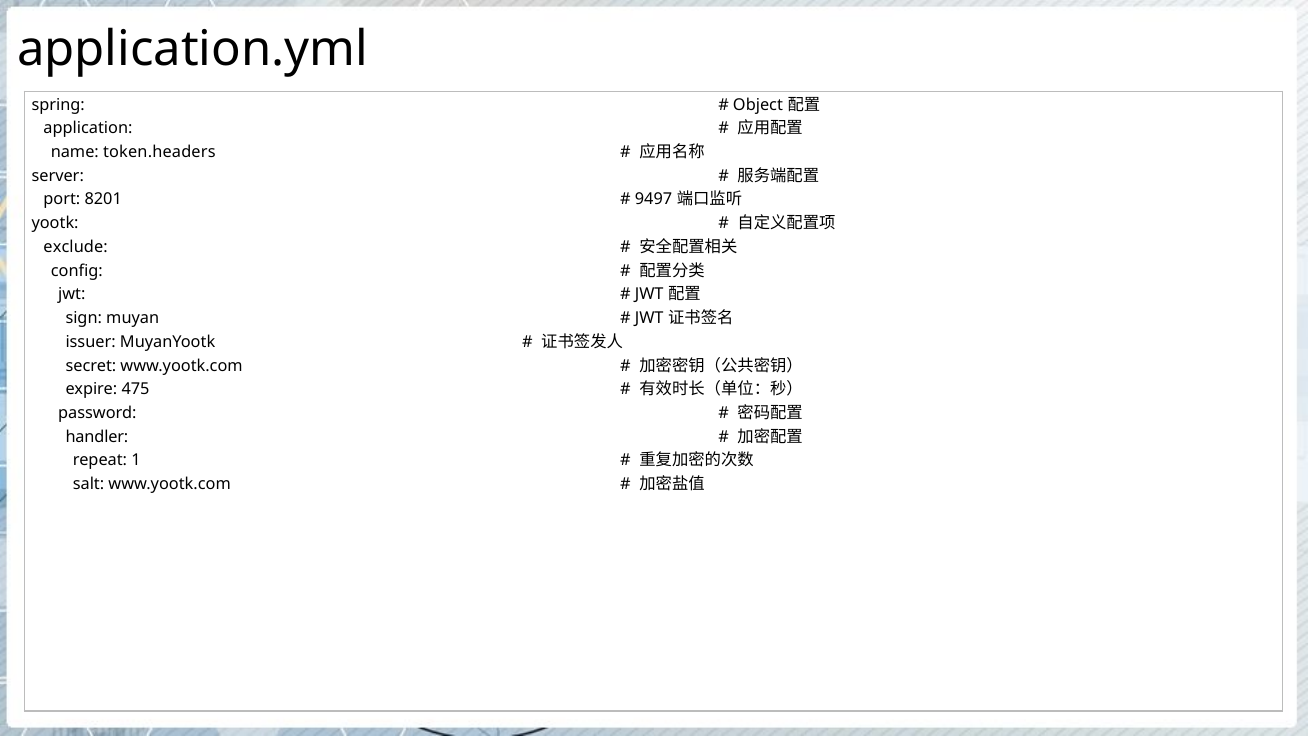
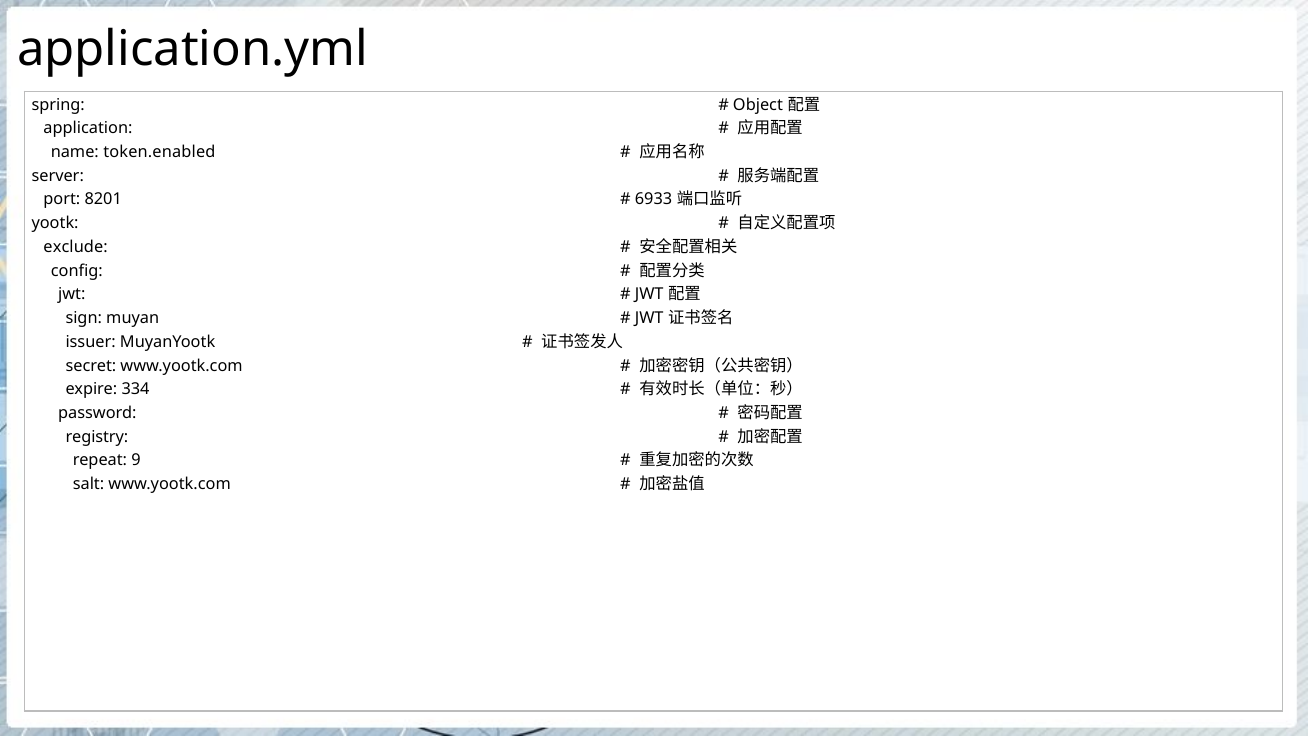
token.headers: token.headers -> token.enabled
9497: 9497 -> 6933
475: 475 -> 334
handler: handler -> registry
1: 1 -> 9
